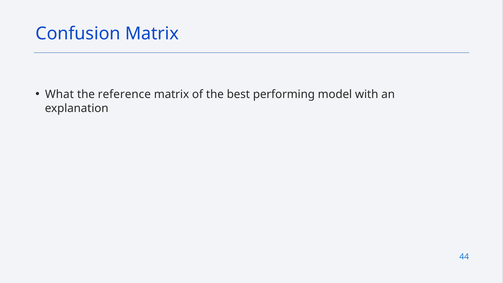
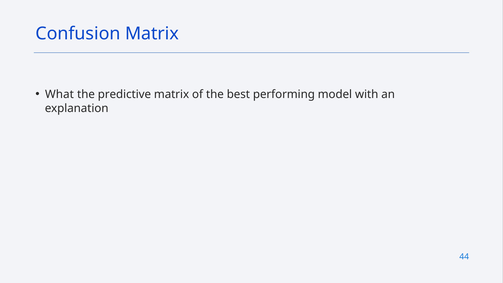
reference: reference -> predictive
